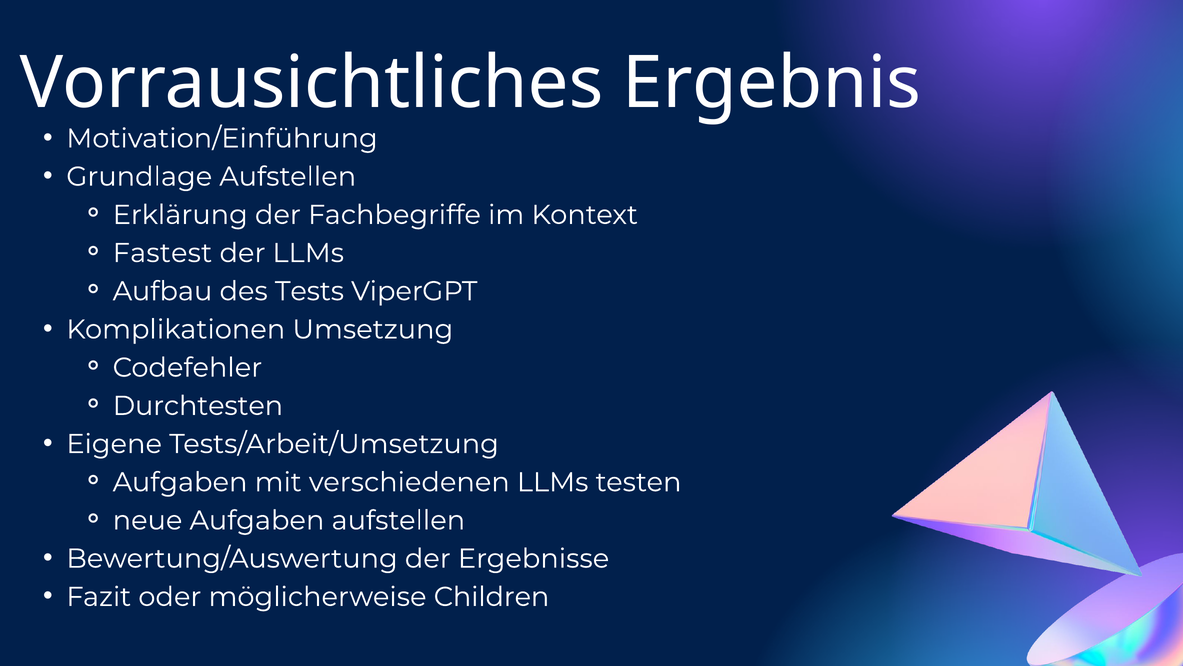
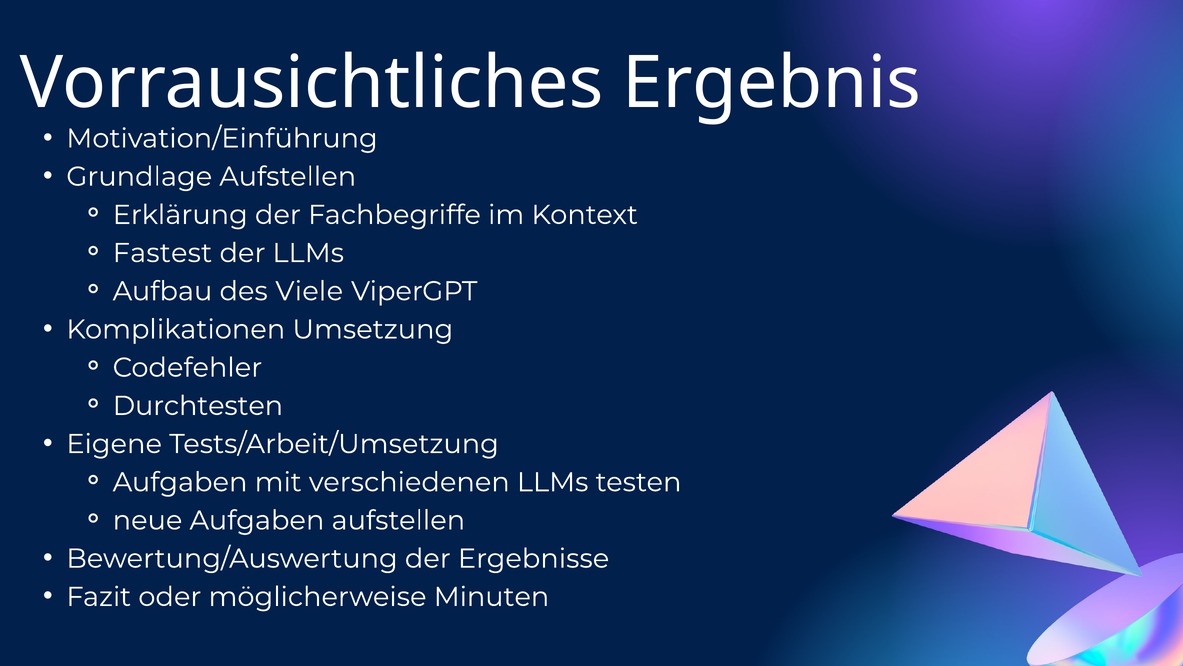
Tests: Tests -> Viele
Children: Children -> Minuten
